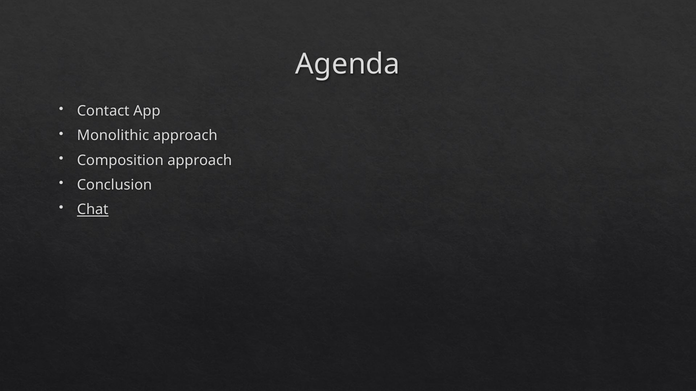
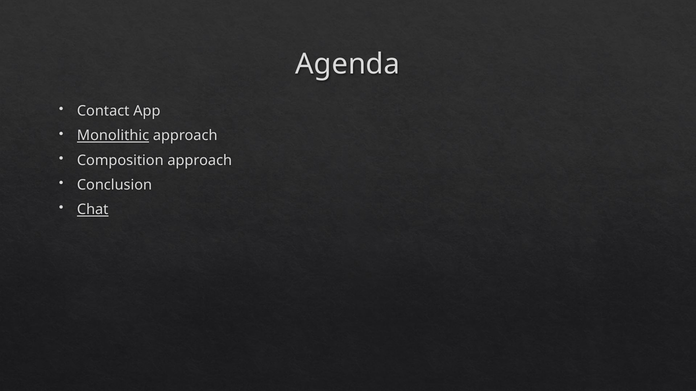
Monolithic underline: none -> present
